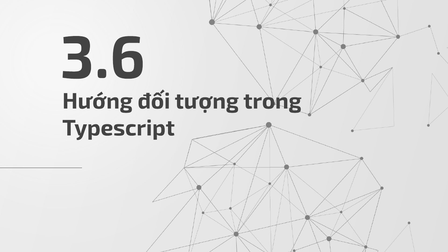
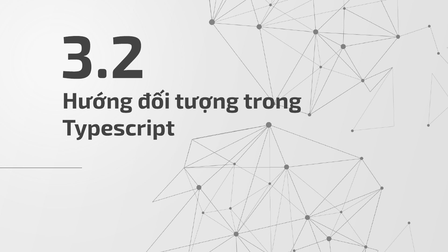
3.6: 3.6 -> 3.2
